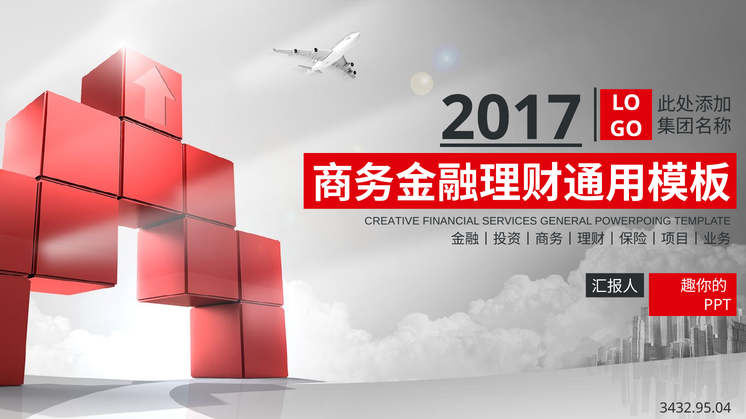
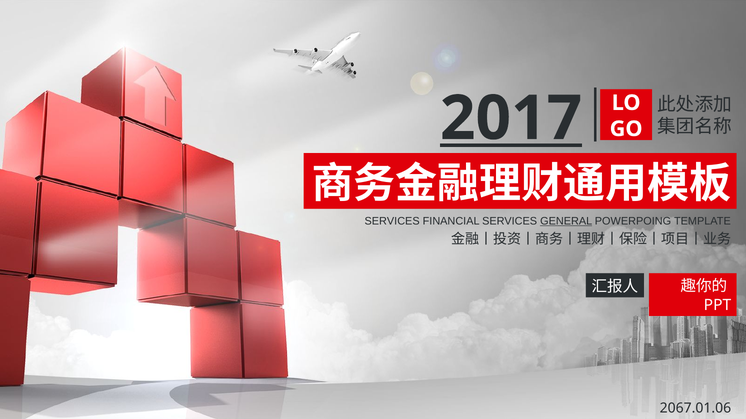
CREATIVE at (392, 221): CREATIVE -> SERVICES
GENERAL underline: none -> present
3432.95.04: 3432.95.04 -> 2067.01.06
